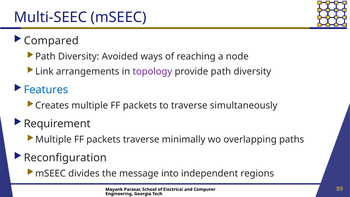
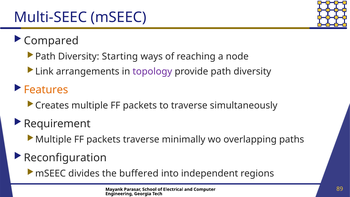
Avoided: Avoided -> Starting
Features colour: blue -> orange
message: message -> buffered
